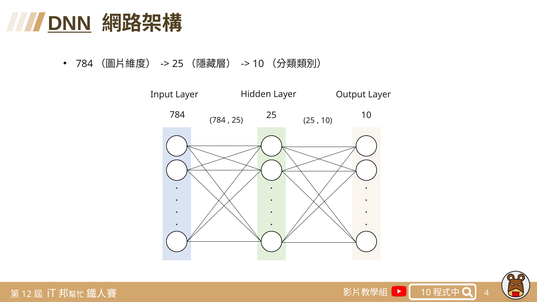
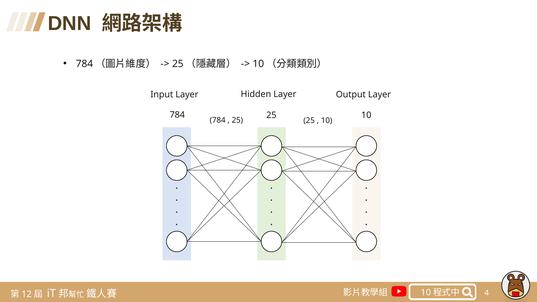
DNN underline: present -> none
